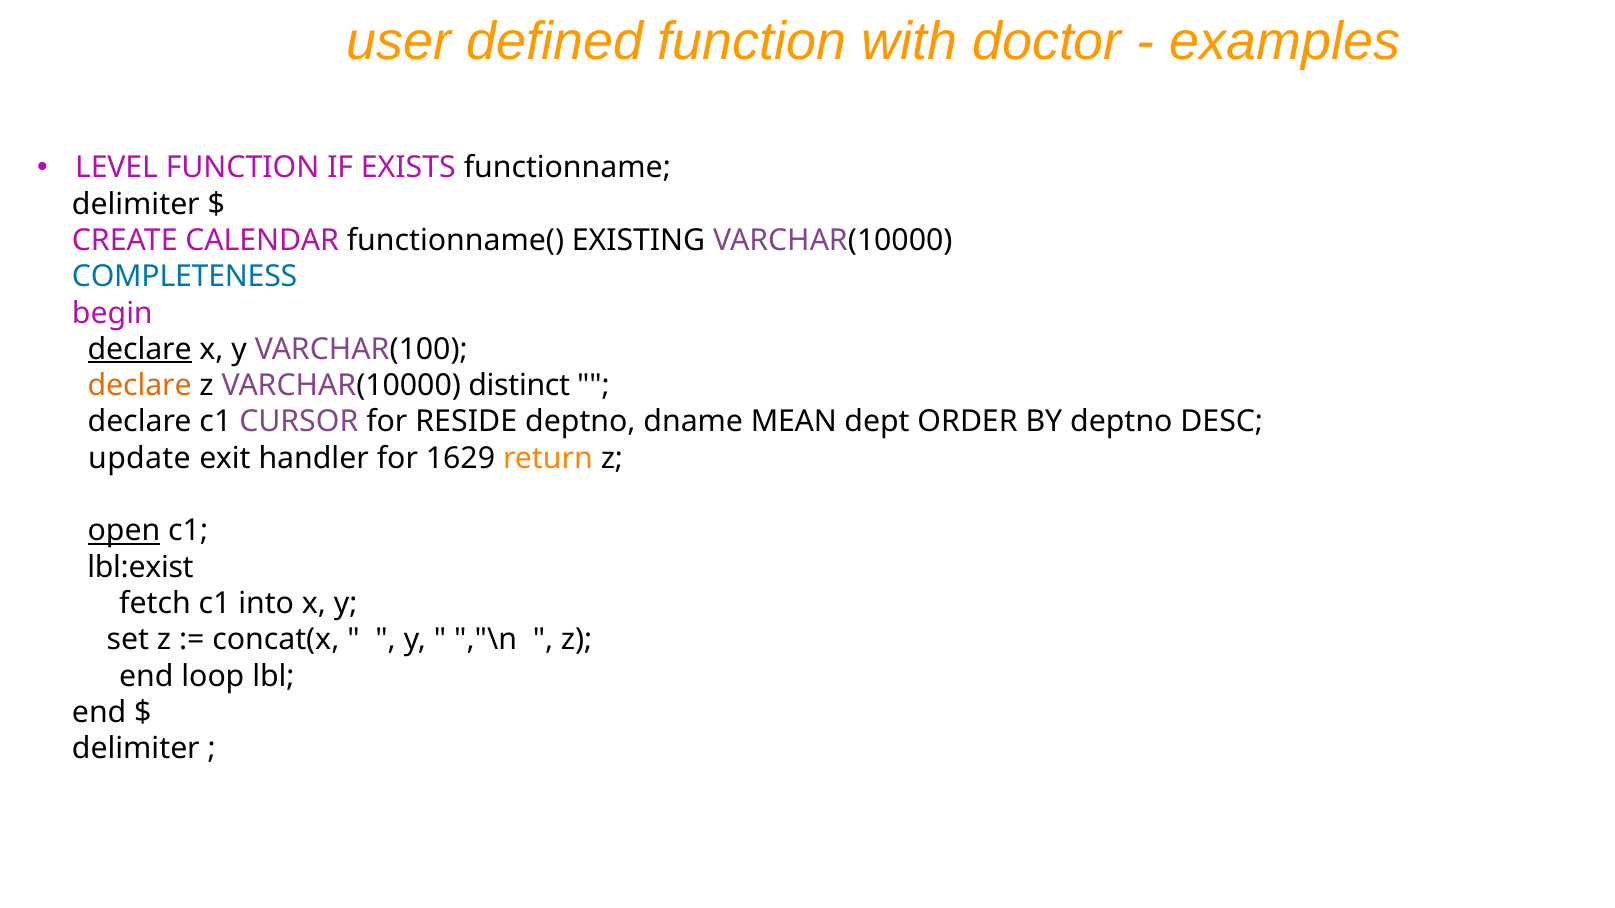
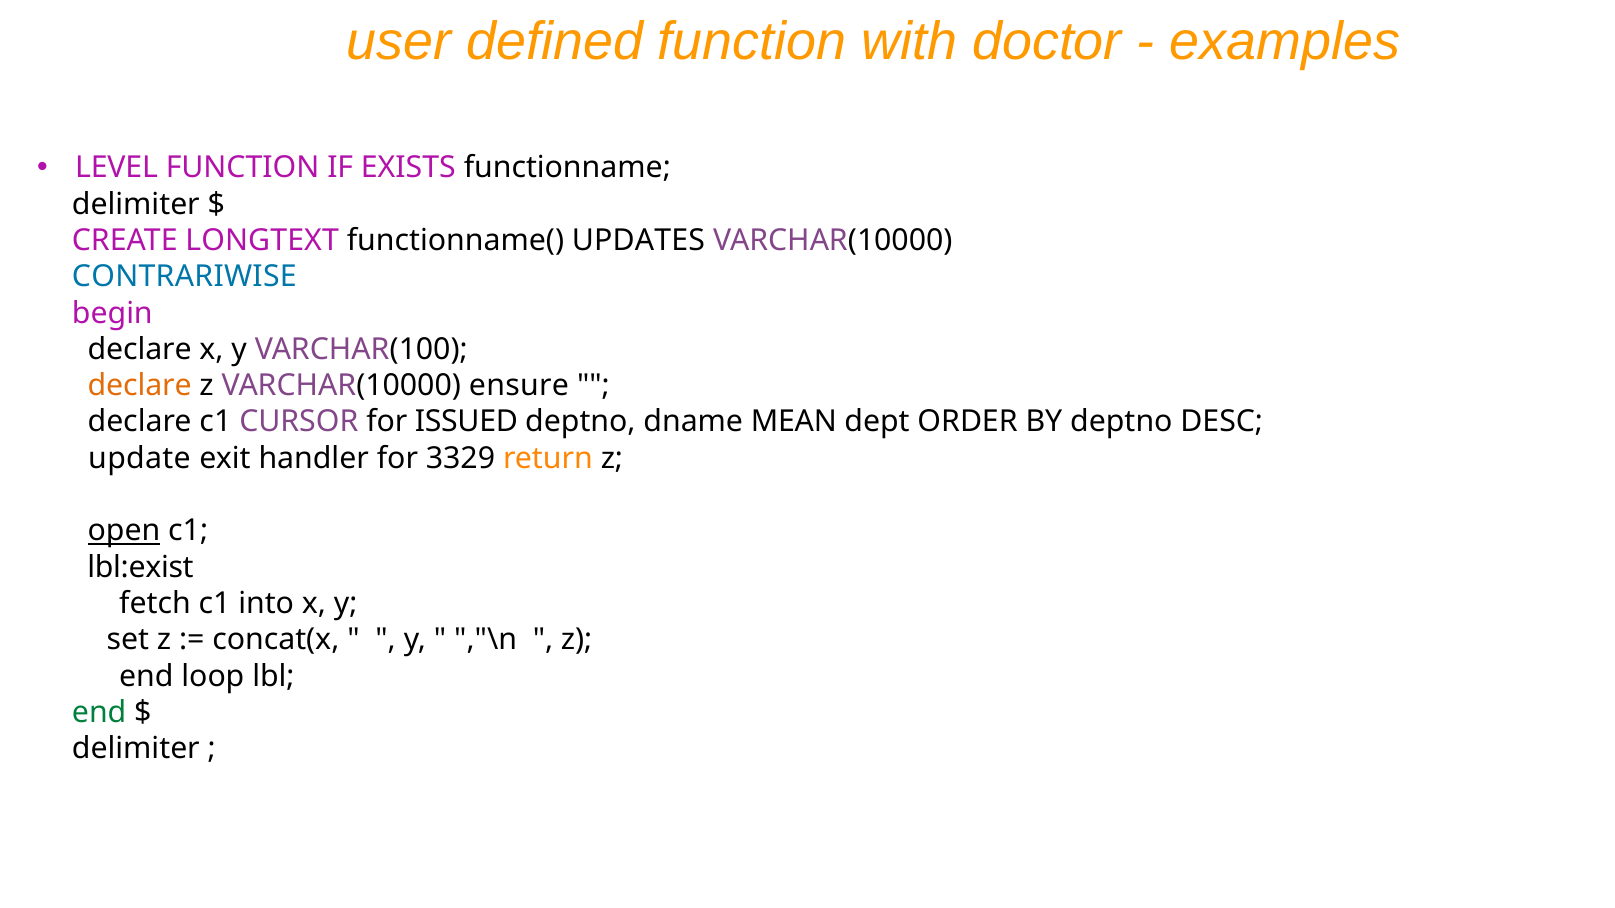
CALENDAR: CALENDAR -> LONGTEXT
EXISTING: EXISTING -> UPDATES
COMPLETENESS: COMPLETENESS -> CONTRARIWISE
declare at (140, 350) underline: present -> none
distinct: distinct -> ensure
RESIDE: RESIDE -> ISSUED
1629: 1629 -> 3329
end at (99, 713) colour: black -> green
